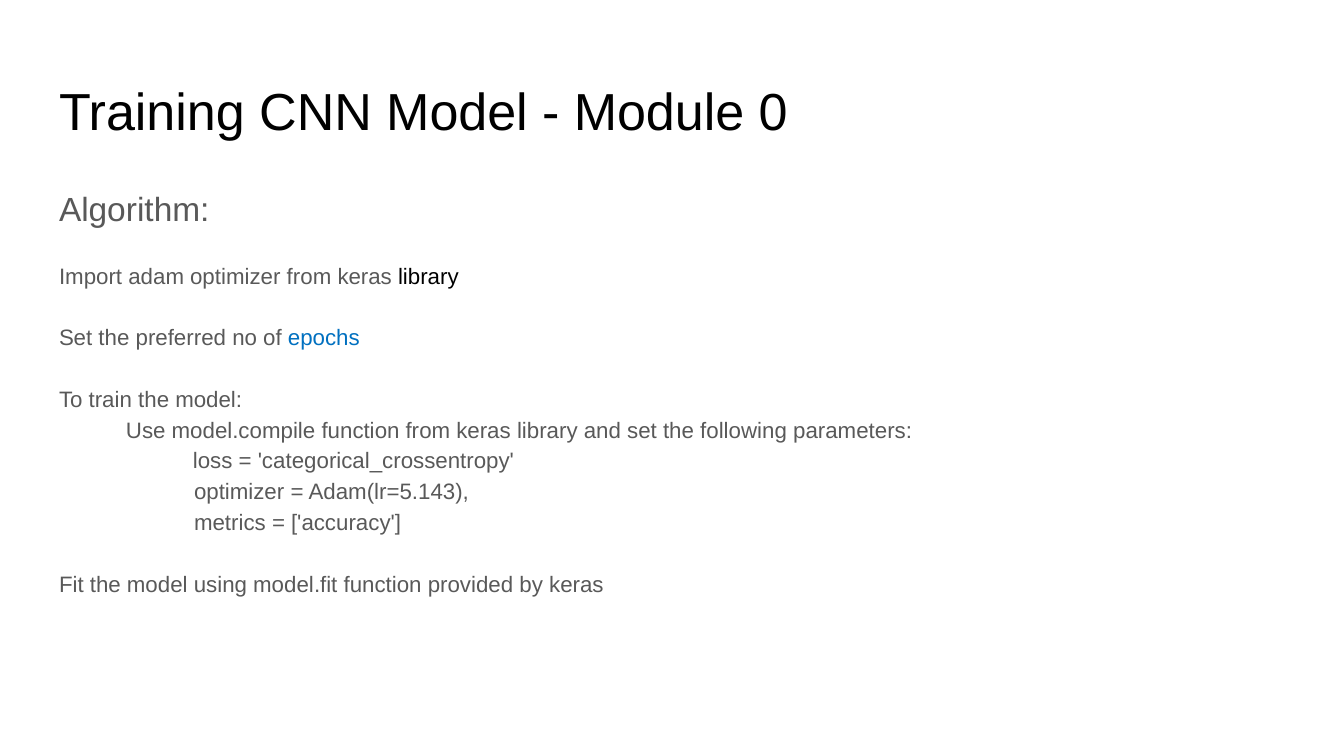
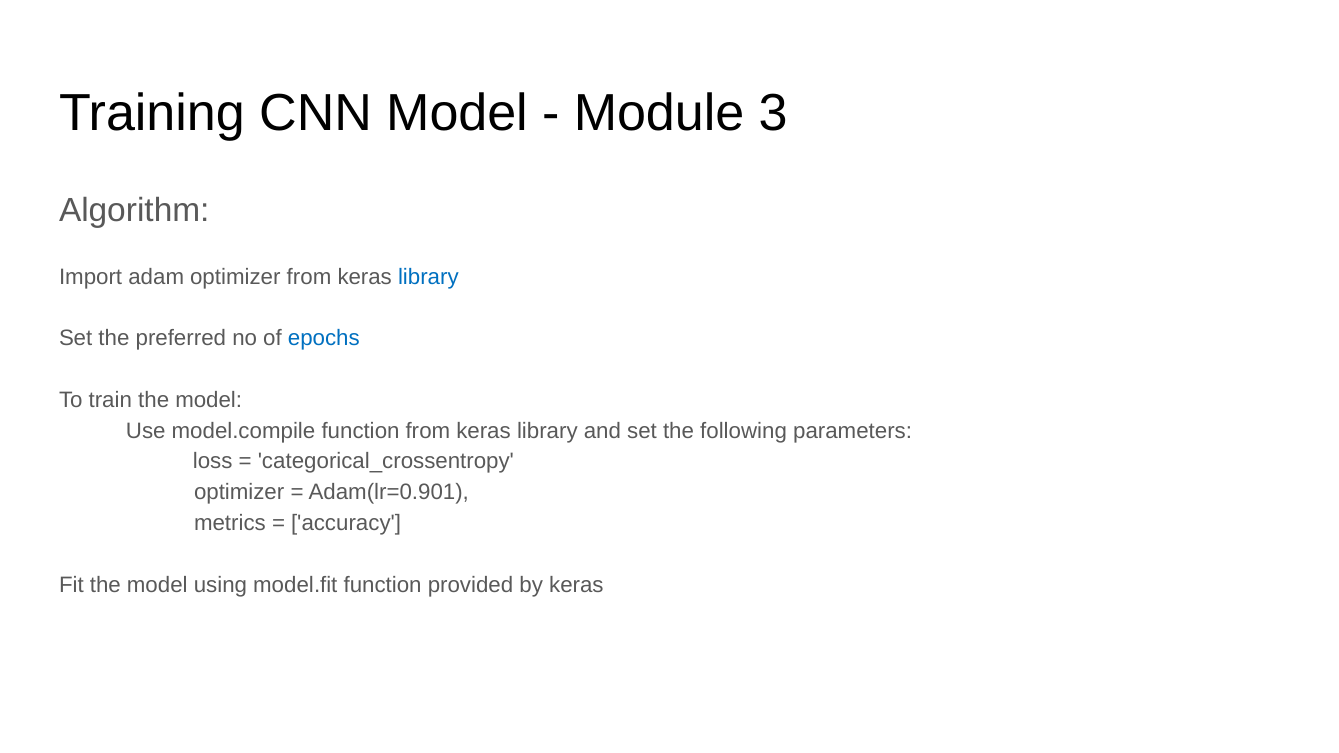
0: 0 -> 3
library at (428, 277) colour: black -> blue
Adam(lr=5.143: Adam(lr=5.143 -> Adam(lr=0.901
